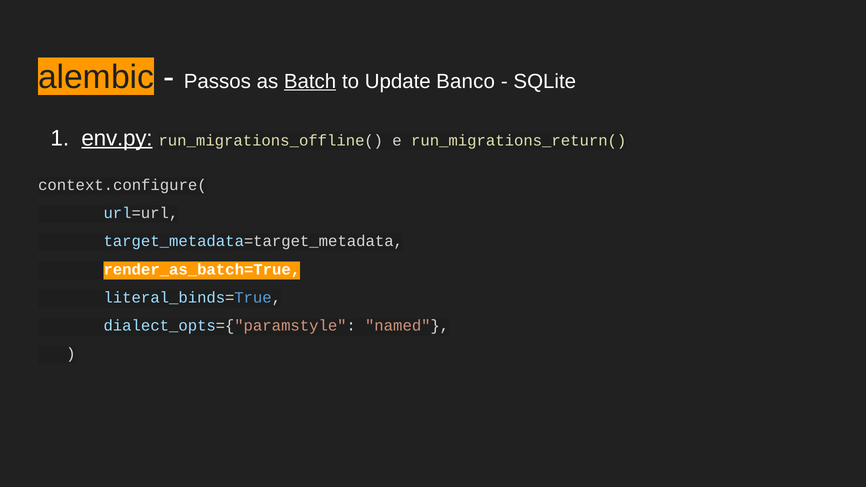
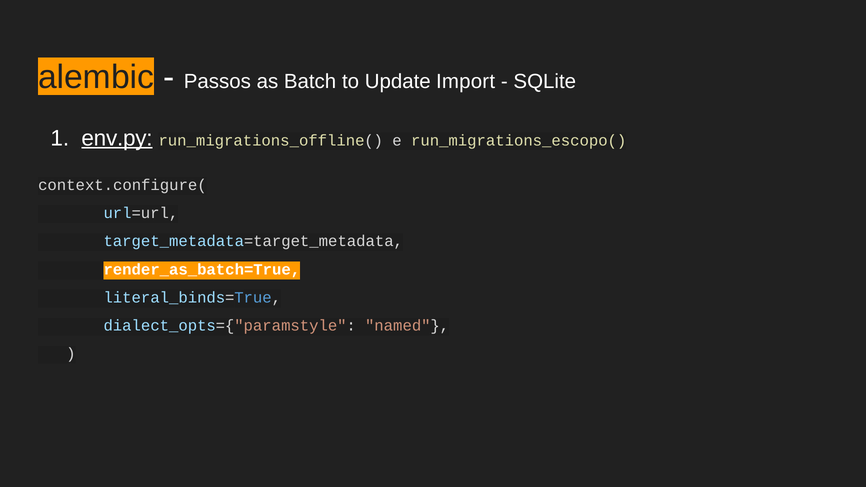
Batch underline: present -> none
Banco: Banco -> Import
run_migrations_return(: run_migrations_return( -> run_migrations_escopo(
